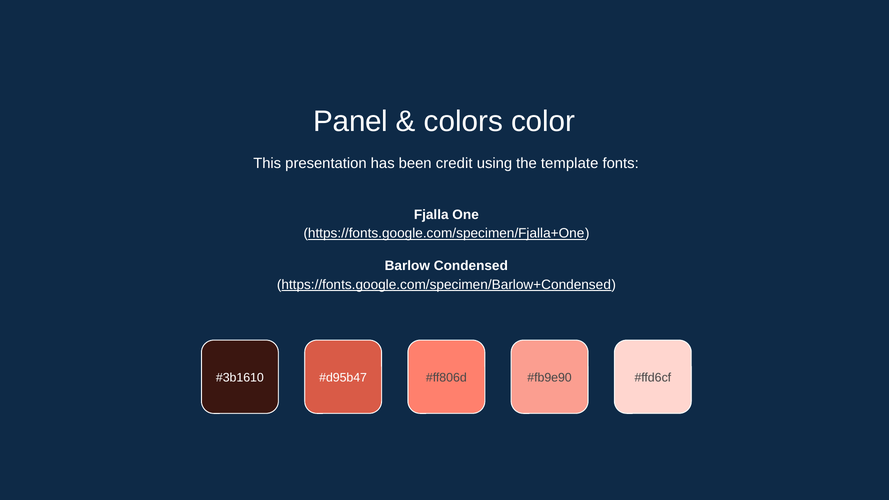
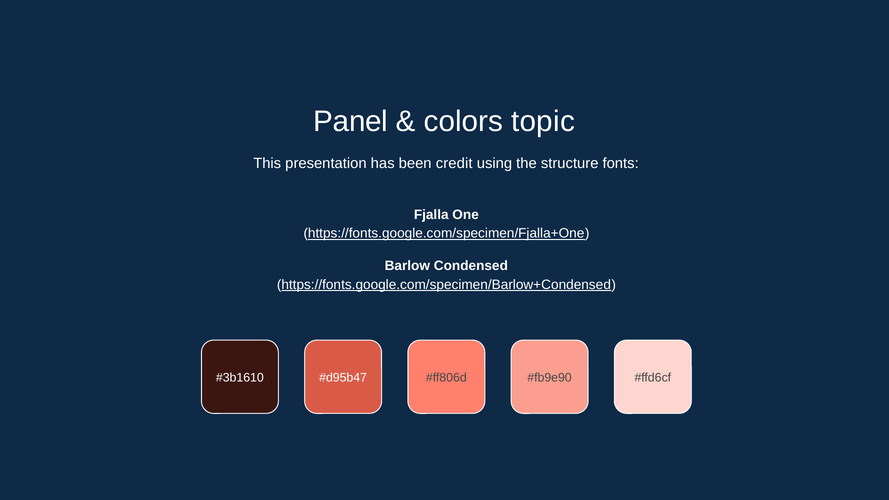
color: color -> topic
template: template -> structure
